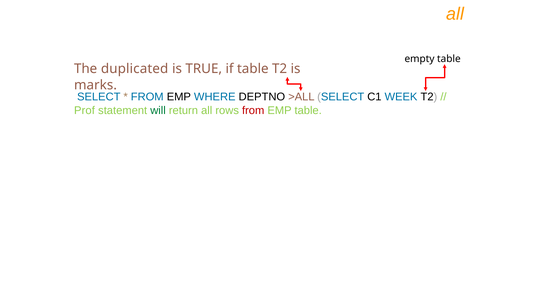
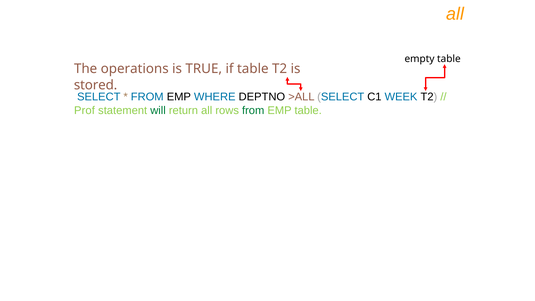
duplicated: duplicated -> operations
marks: marks -> stored
from at (253, 110) colour: red -> green
